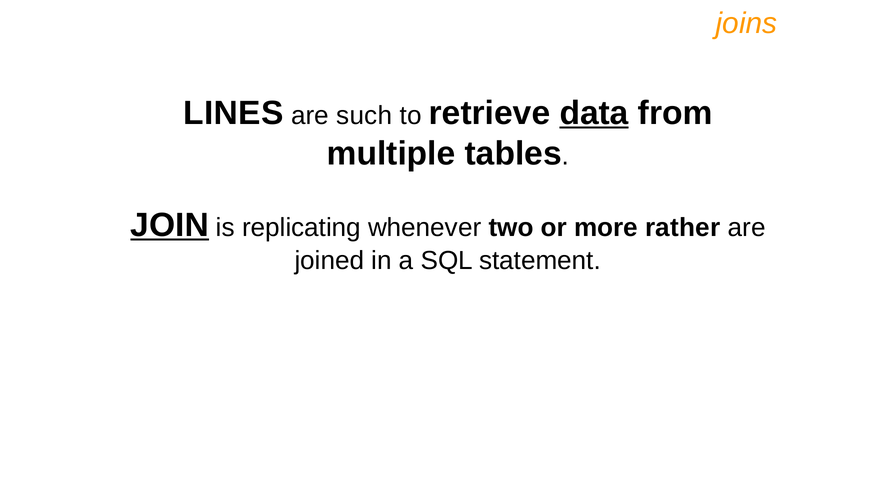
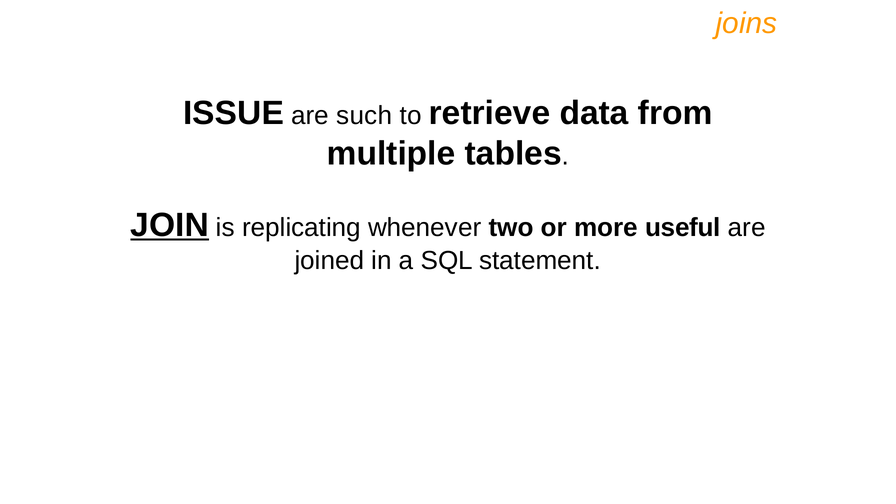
LINES: LINES -> ISSUE
data underline: present -> none
rather: rather -> useful
